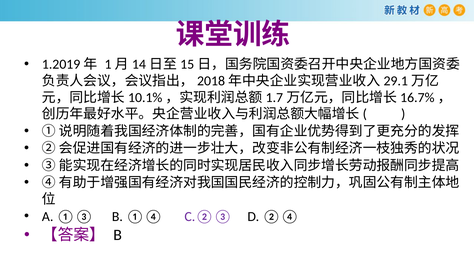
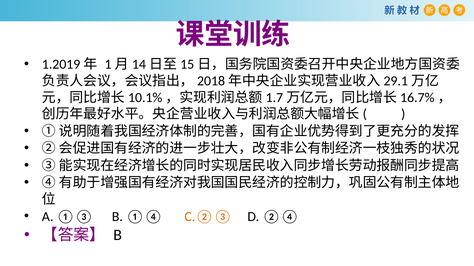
C.②③ colour: purple -> orange
